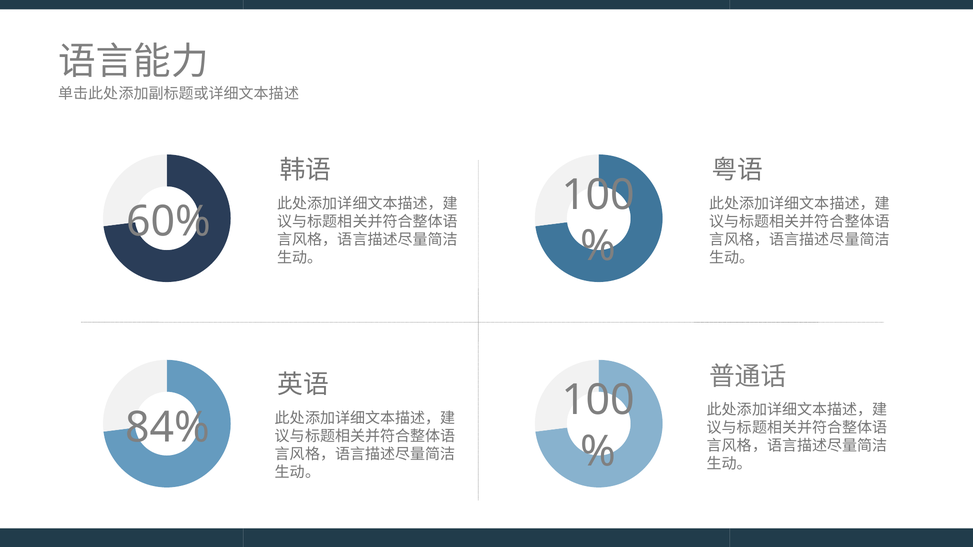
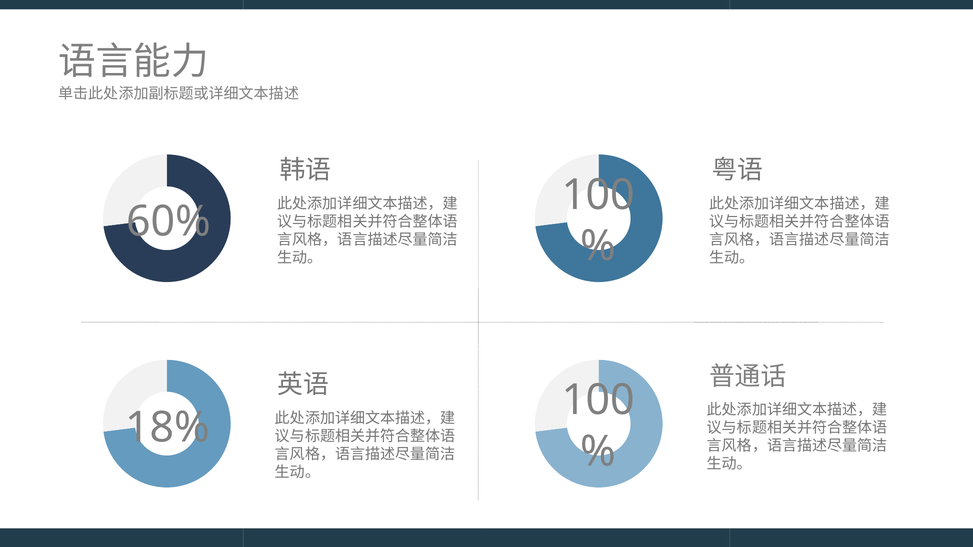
84%: 84% -> 18%
